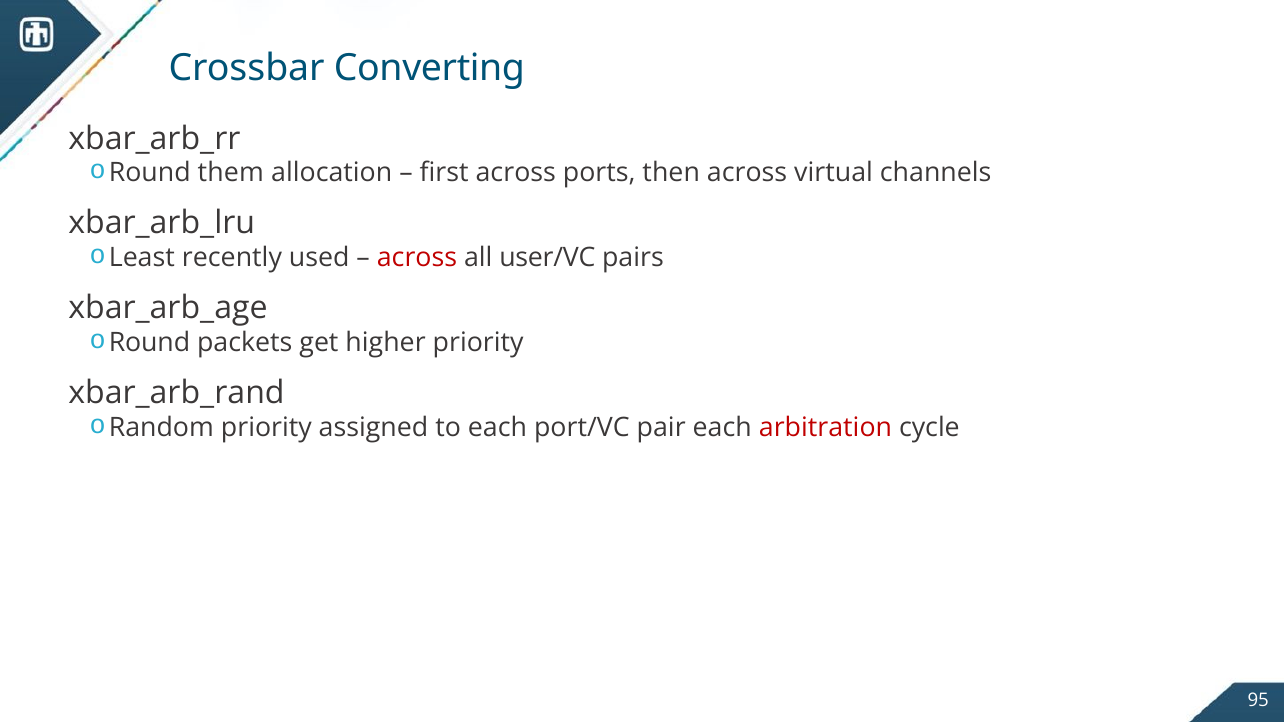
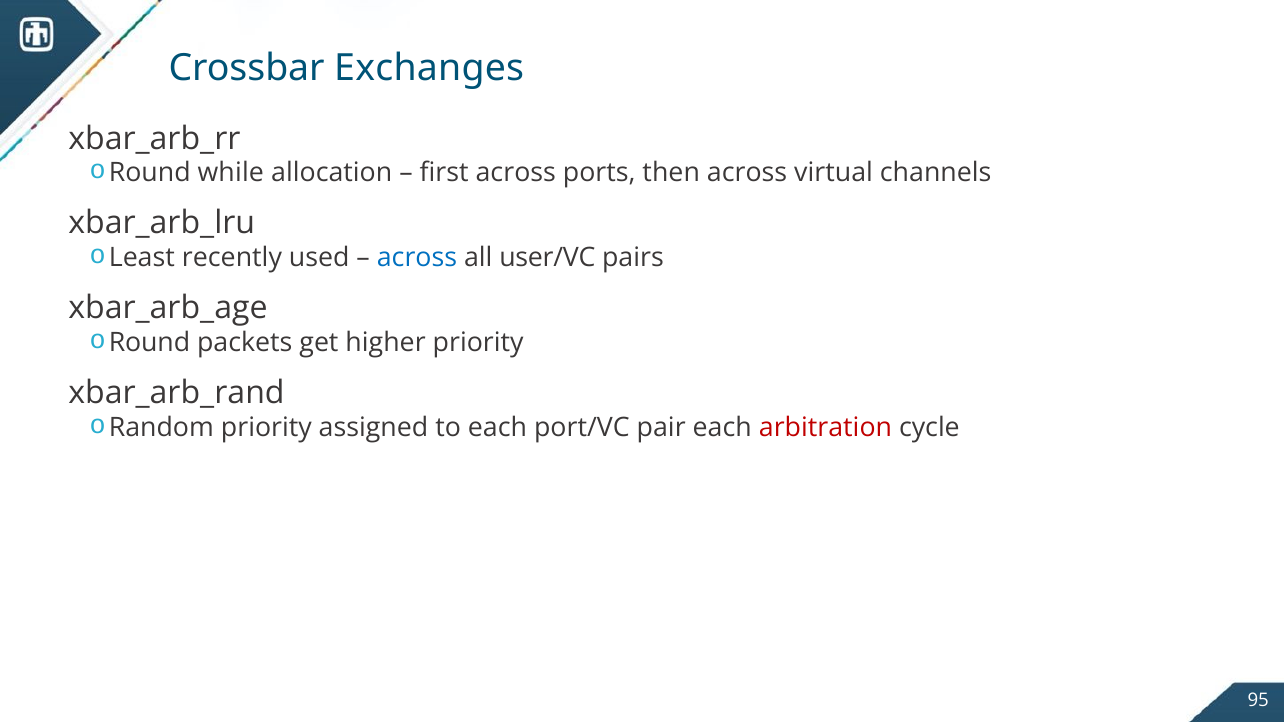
Converting: Converting -> Exchanges
them: them -> while
across at (417, 258) colour: red -> blue
